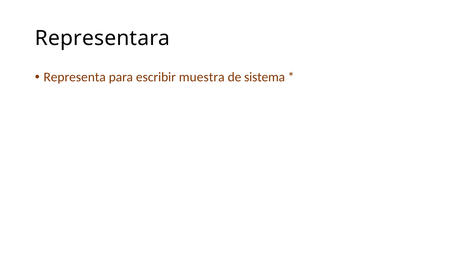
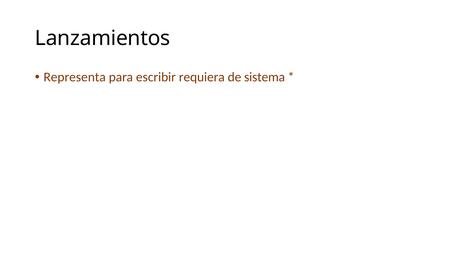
Representara: Representara -> Lanzamientos
muestra: muestra -> requiera
